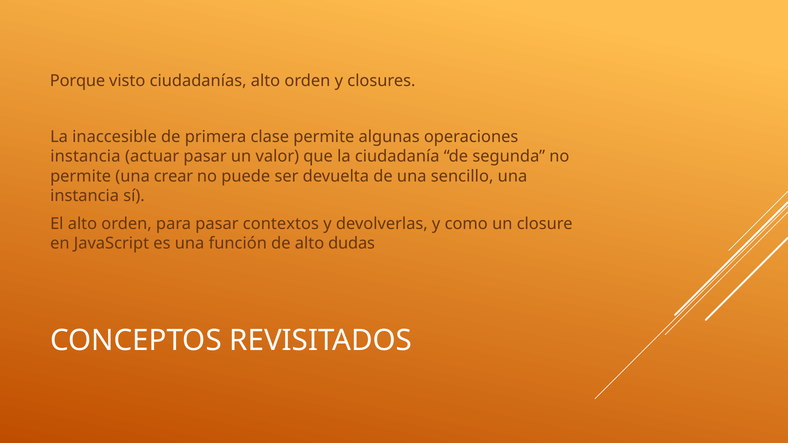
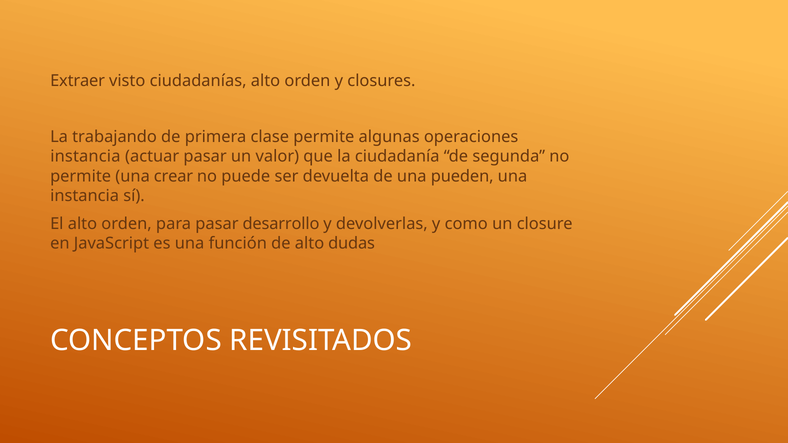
Porque: Porque -> Extraer
inaccesible: inaccesible -> trabajando
sencillo: sencillo -> pueden
contextos: contextos -> desarrollo
